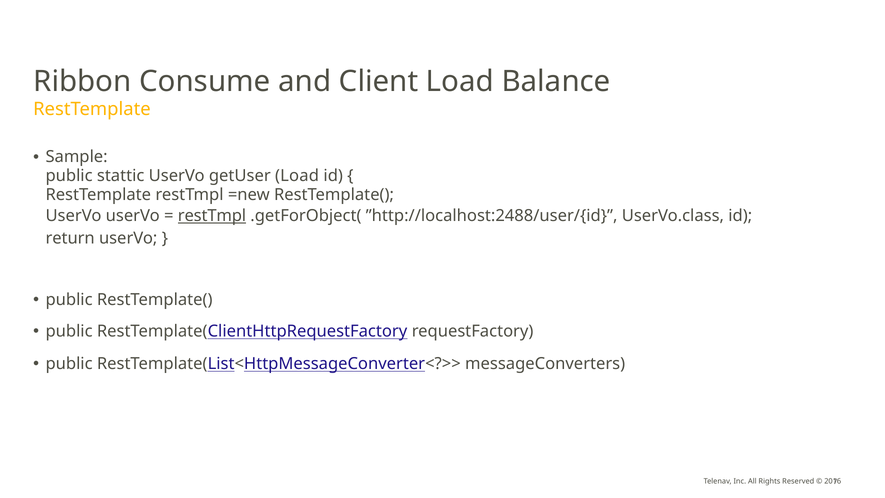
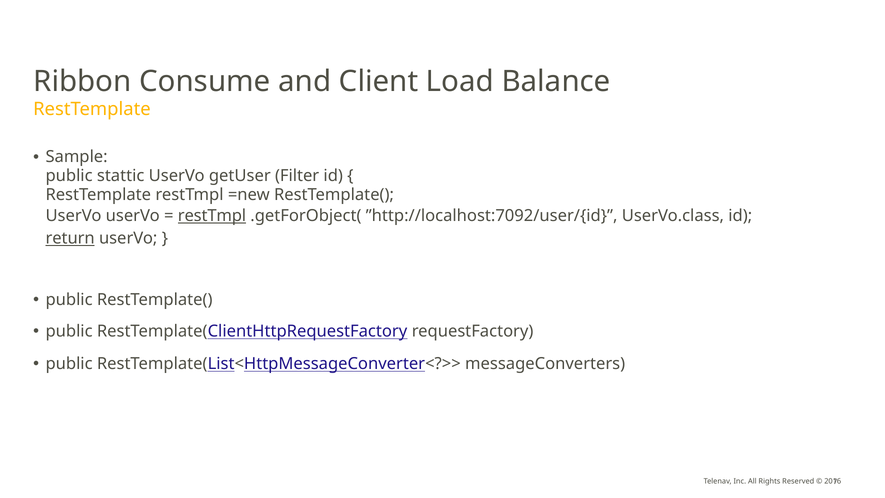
getUser Load: Load -> Filter
”http://localhost:2488/user/{id: ”http://localhost:2488/user/{id -> ”http://localhost:7092/user/{id
return underline: none -> present
